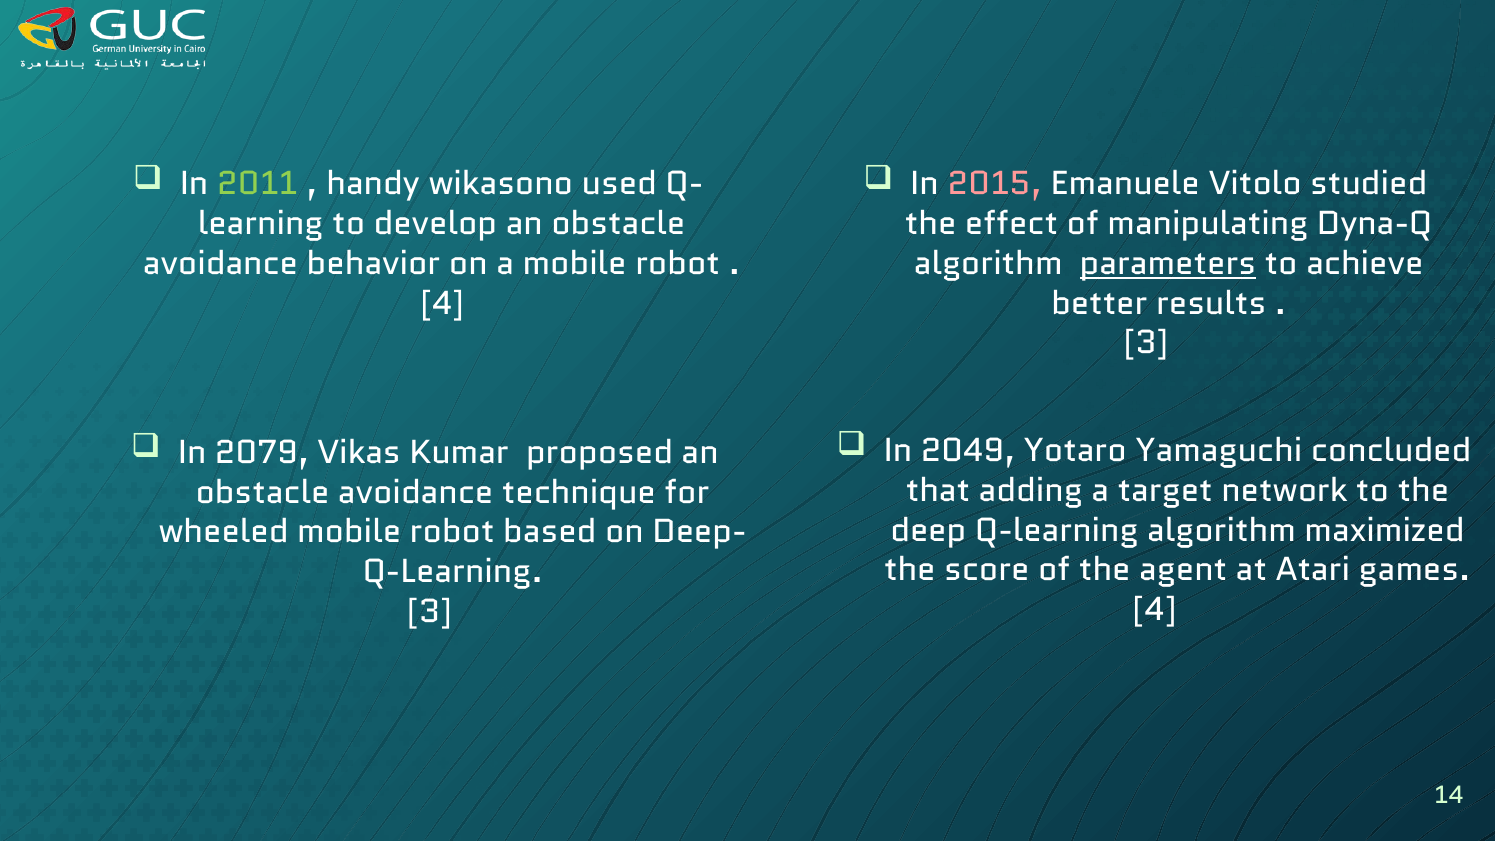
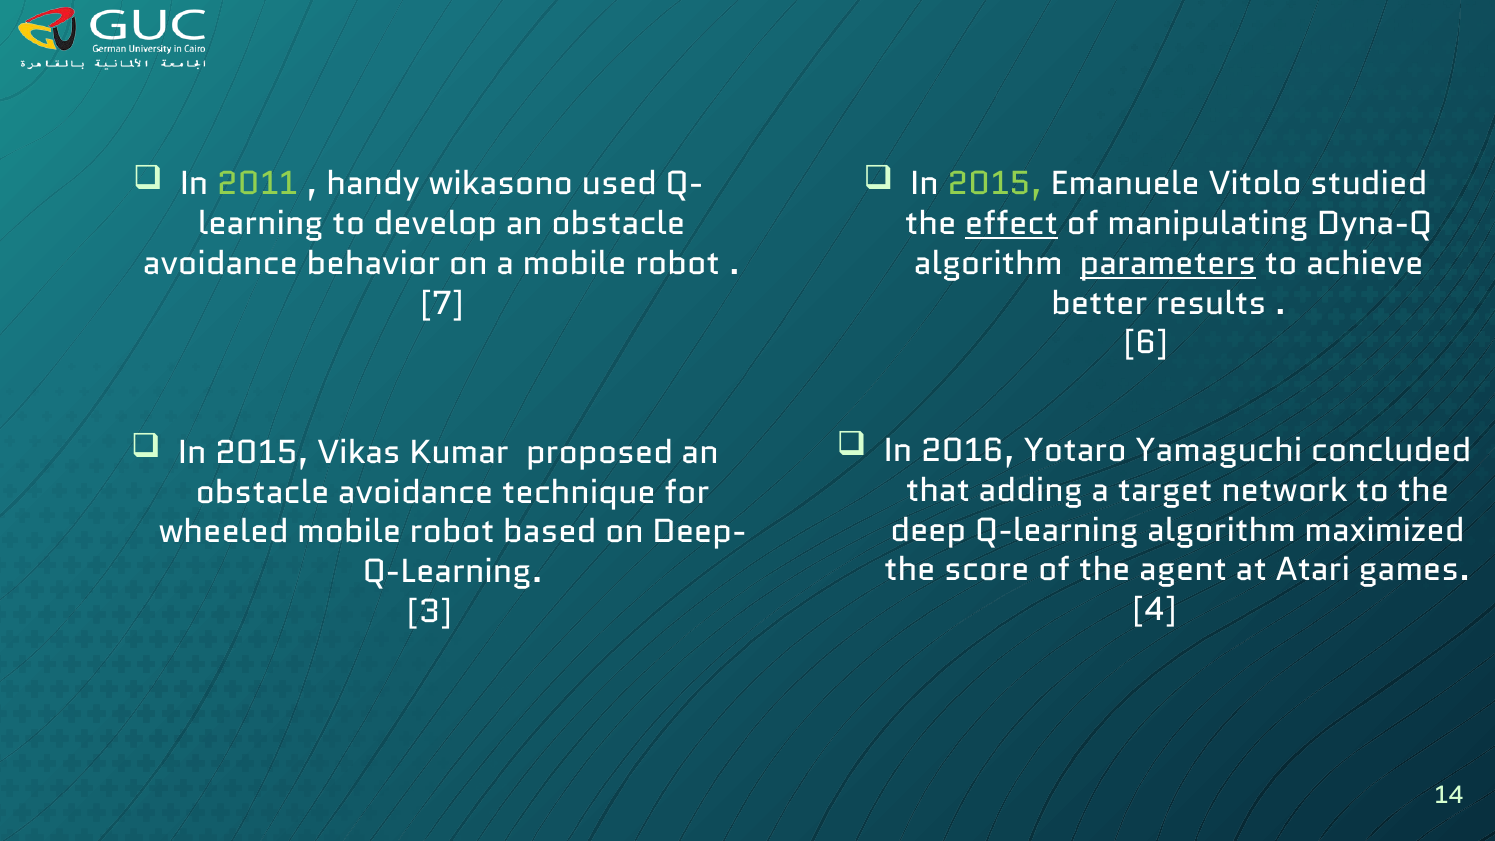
2015 at (995, 184) colour: pink -> light green
effect underline: none -> present
4 at (442, 303): 4 -> 7
3 at (1146, 343): 3 -> 6
2049: 2049 -> 2016
2079 at (262, 452): 2079 -> 2015
